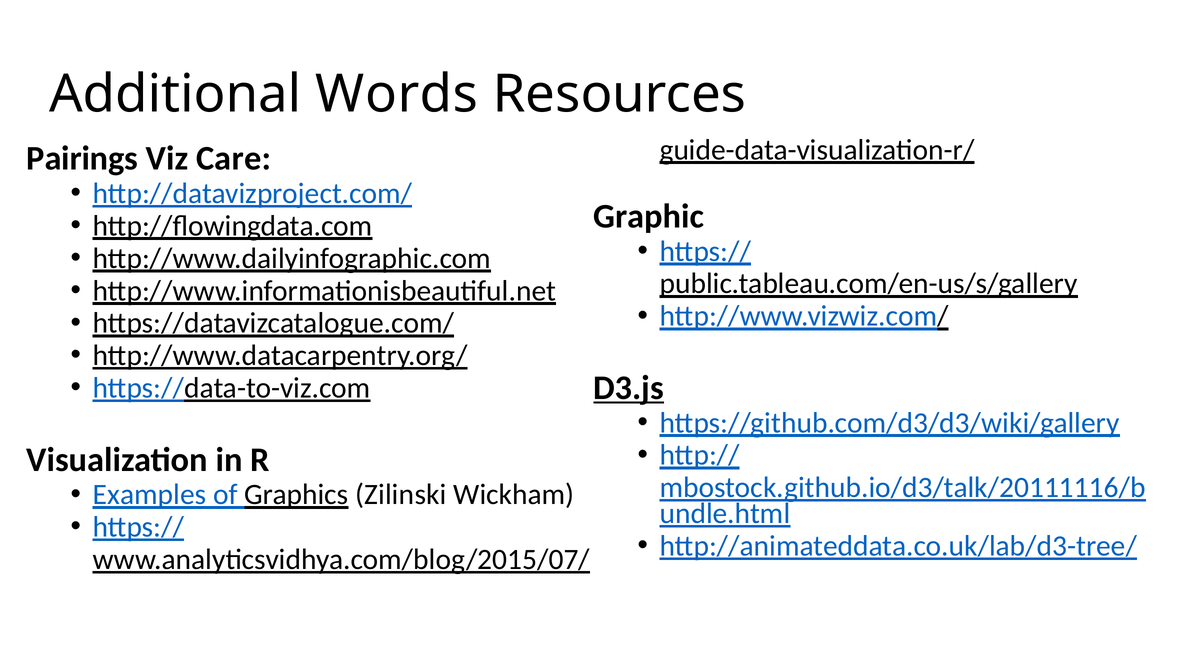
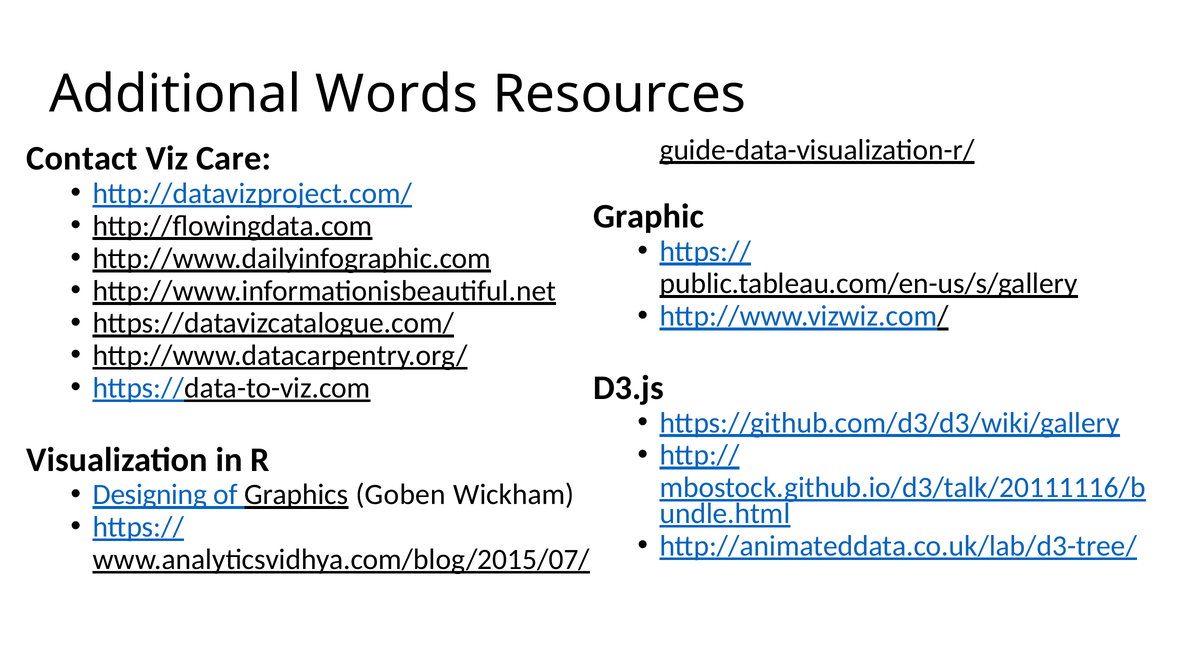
Pairings: Pairings -> Contact
D3.js underline: present -> none
Examples: Examples -> Designing
Zilinski: Zilinski -> Goben
